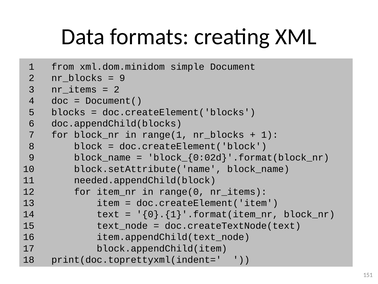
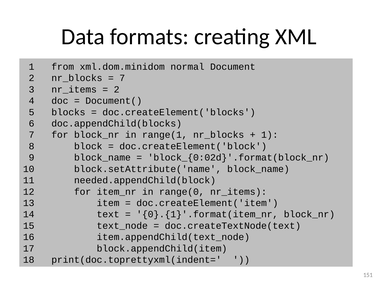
simple: simple -> normal
9 at (122, 78): 9 -> 7
